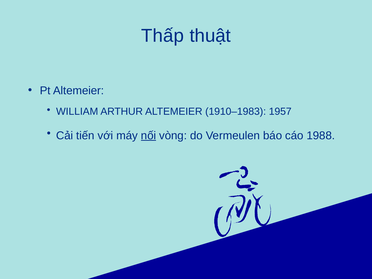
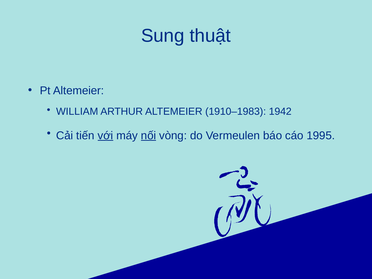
Thấp: Thấp -> Sung
1957: 1957 -> 1942
với underline: none -> present
1988: 1988 -> 1995
